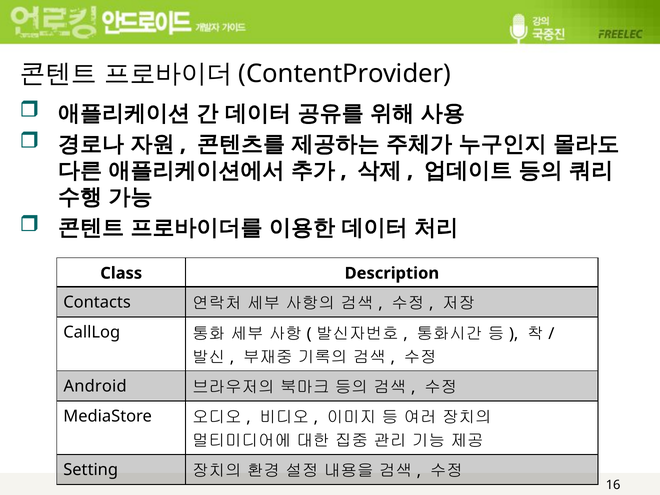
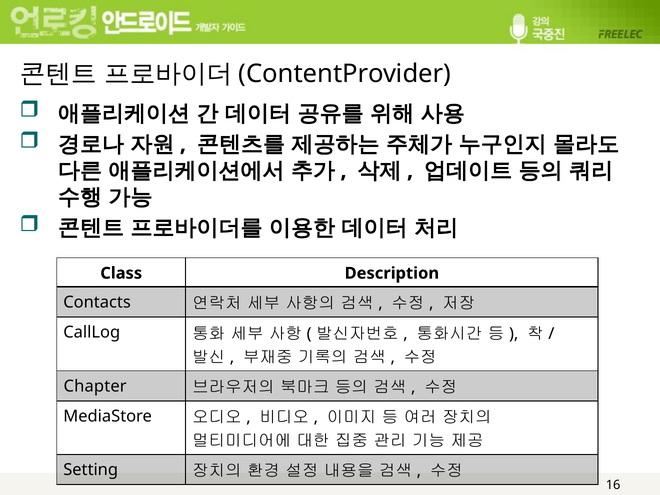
Android: Android -> Chapter
